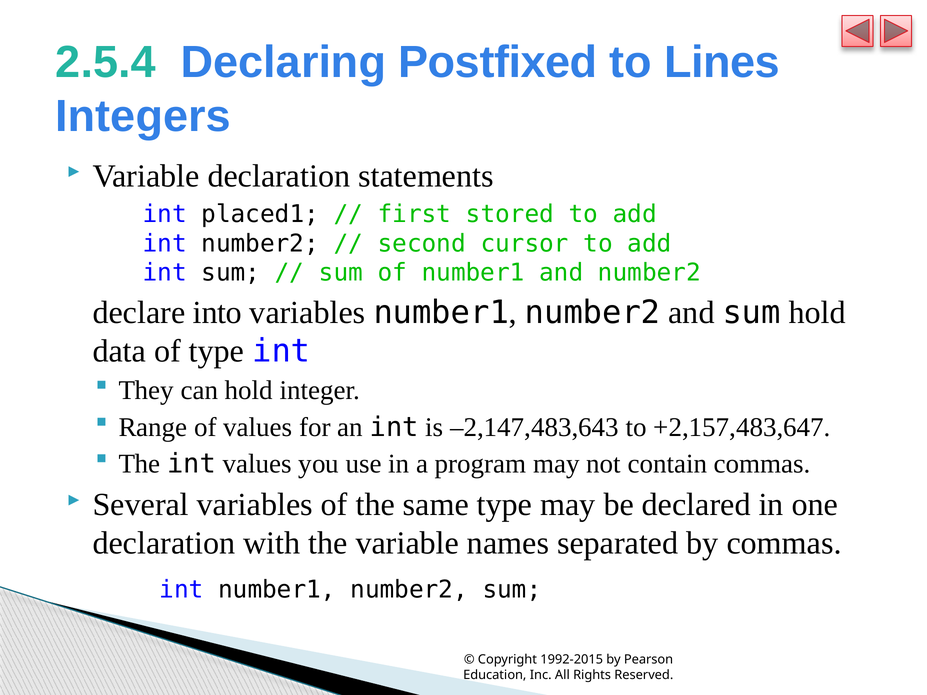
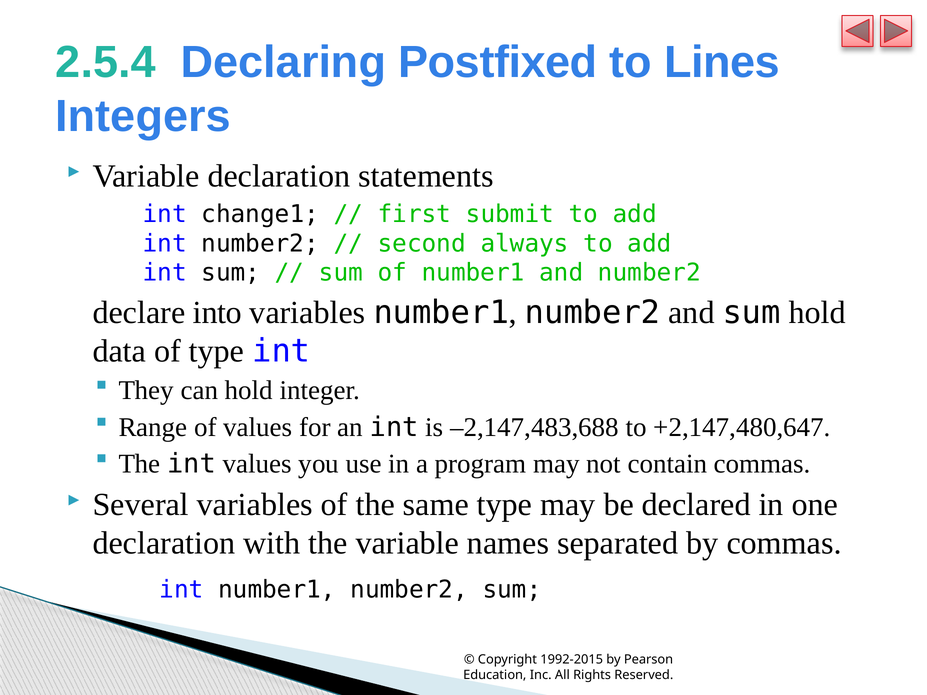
placed1: placed1 -> change1
stored: stored -> submit
cursor: cursor -> always
–2,147,483,643: –2,147,483,643 -> –2,147,483,688
+2,157,483,647: +2,157,483,647 -> +2,147,480,647
